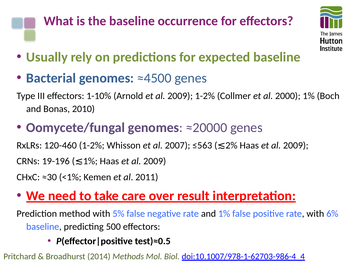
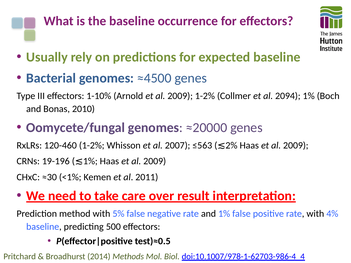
2000: 2000 -> 2094
6%: 6% -> 4%
